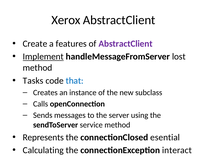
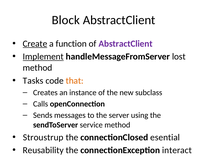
Xerox: Xerox -> Block
Create underline: none -> present
features: features -> function
that colour: blue -> orange
Represents: Represents -> Stroustrup
Calculating: Calculating -> Reusability
